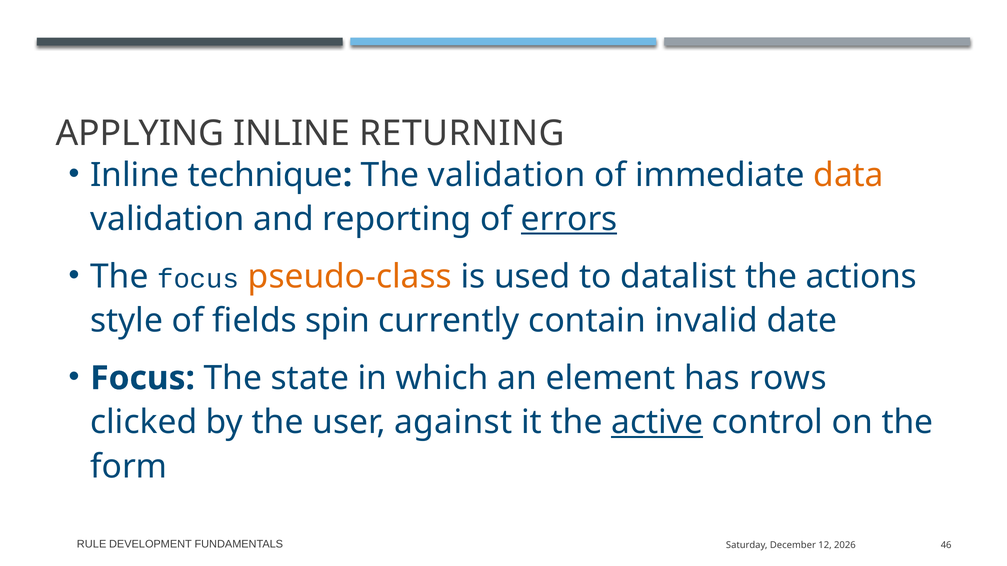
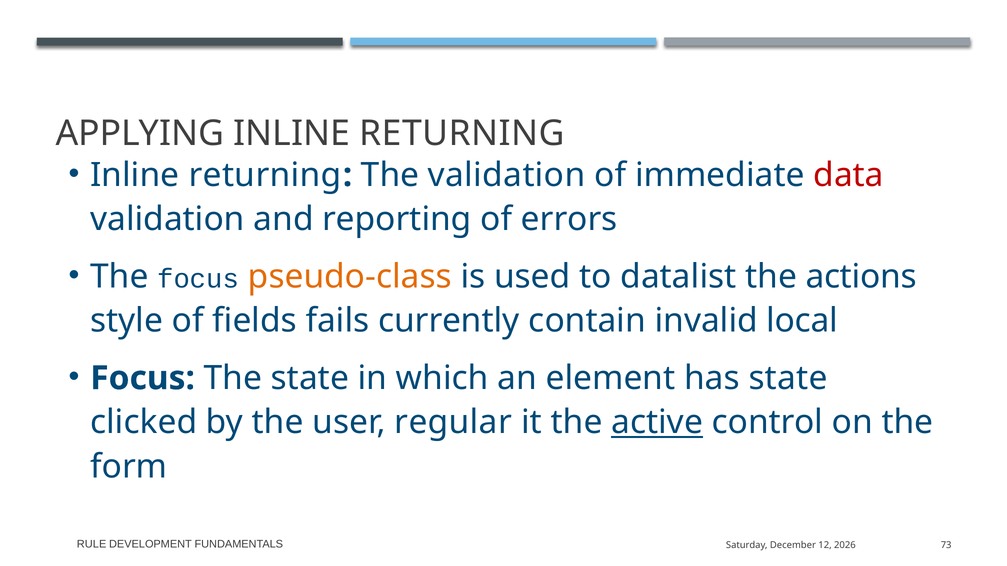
technique at (265, 175): technique -> returning
data colour: orange -> red
errors underline: present -> none
spin: spin -> fails
date: date -> local
has rows: rows -> state
against: against -> regular
46: 46 -> 73
